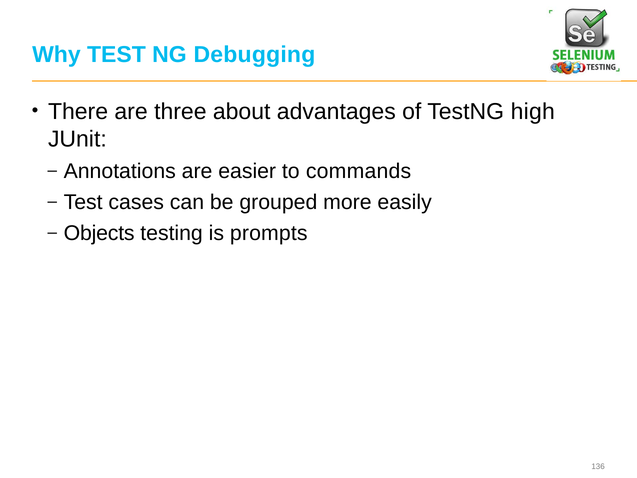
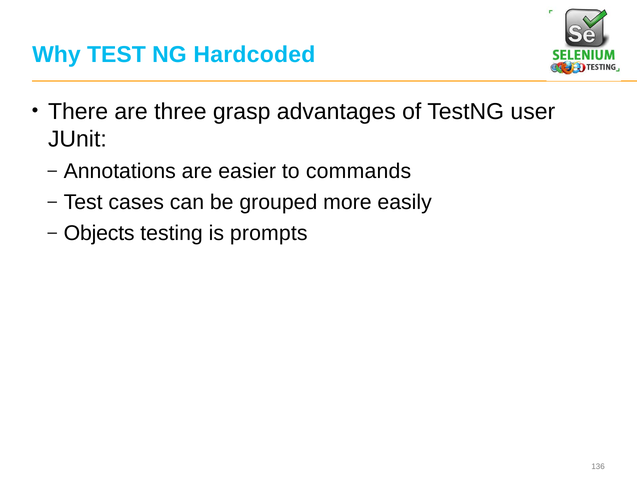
Debugging: Debugging -> Hardcoded
about: about -> grasp
high: high -> user
